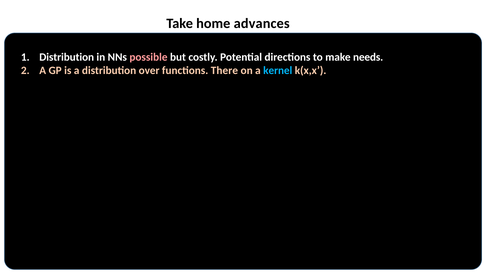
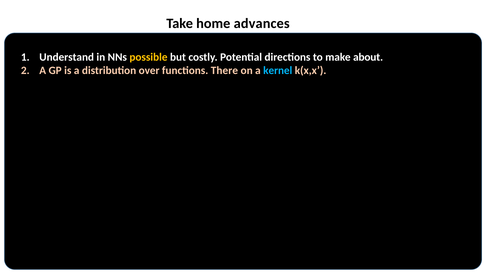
Distribution at (67, 57): Distribution -> Understand
possible colour: pink -> yellow
needs: needs -> about
